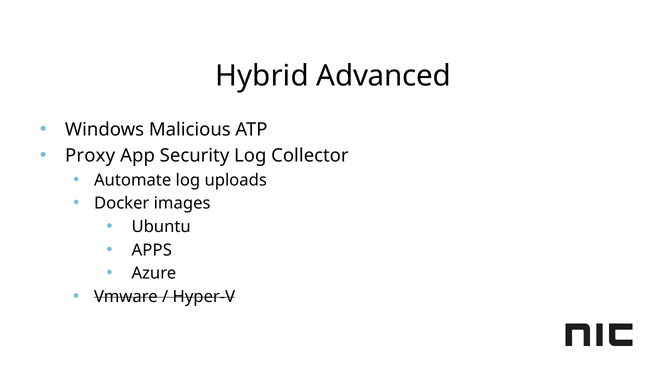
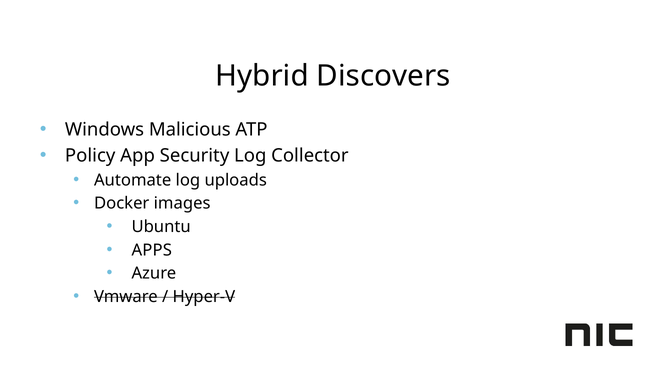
Advanced: Advanced -> Discovers
Proxy: Proxy -> Policy
